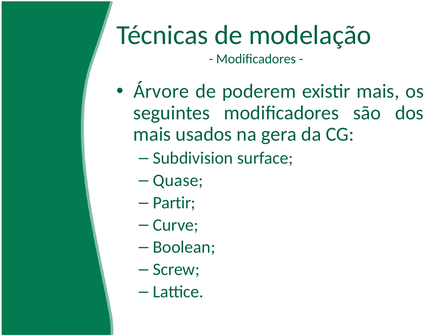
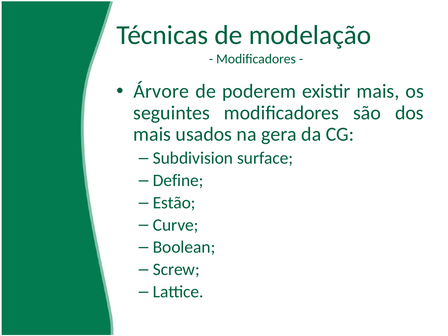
Quase: Quase -> Define
Partir: Partir -> Estão
